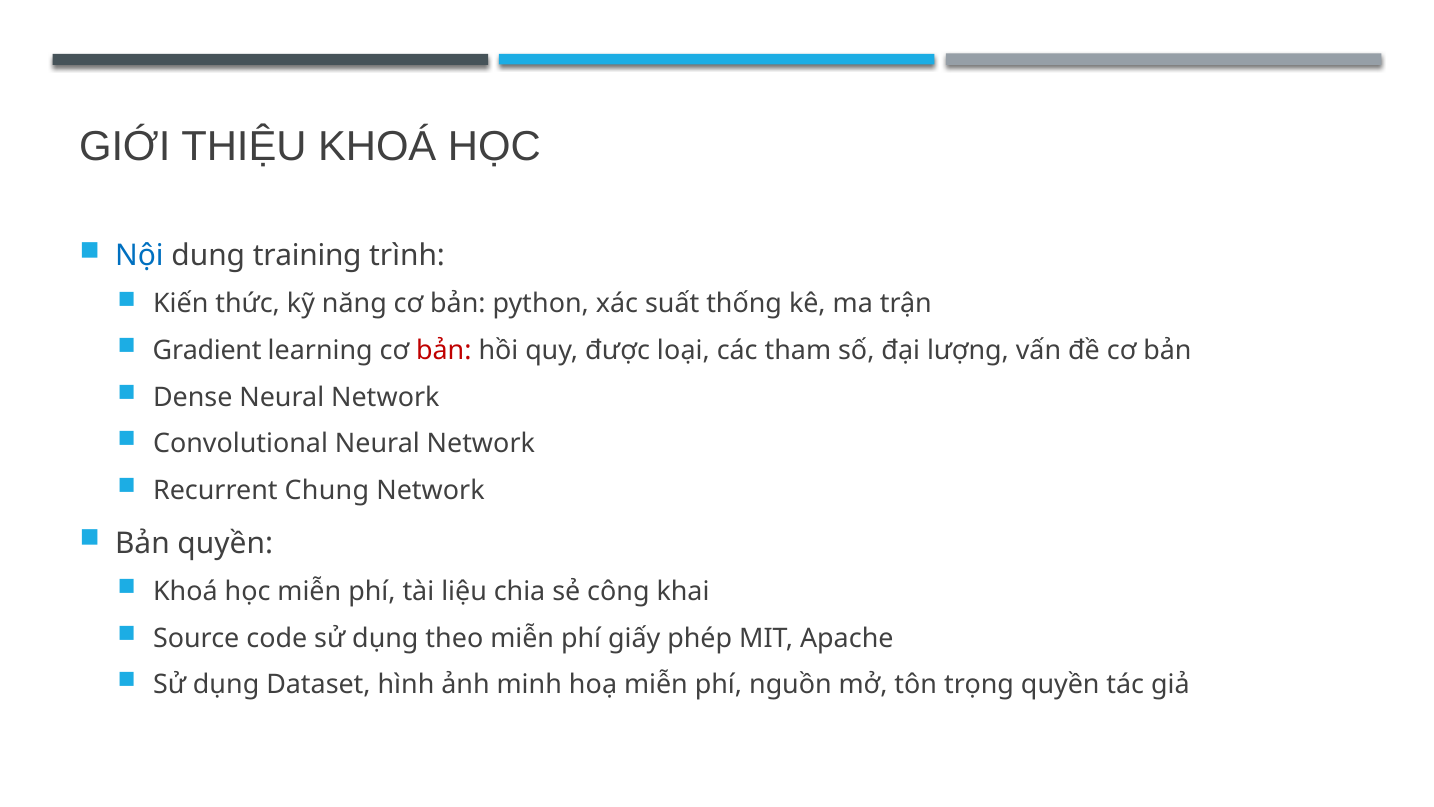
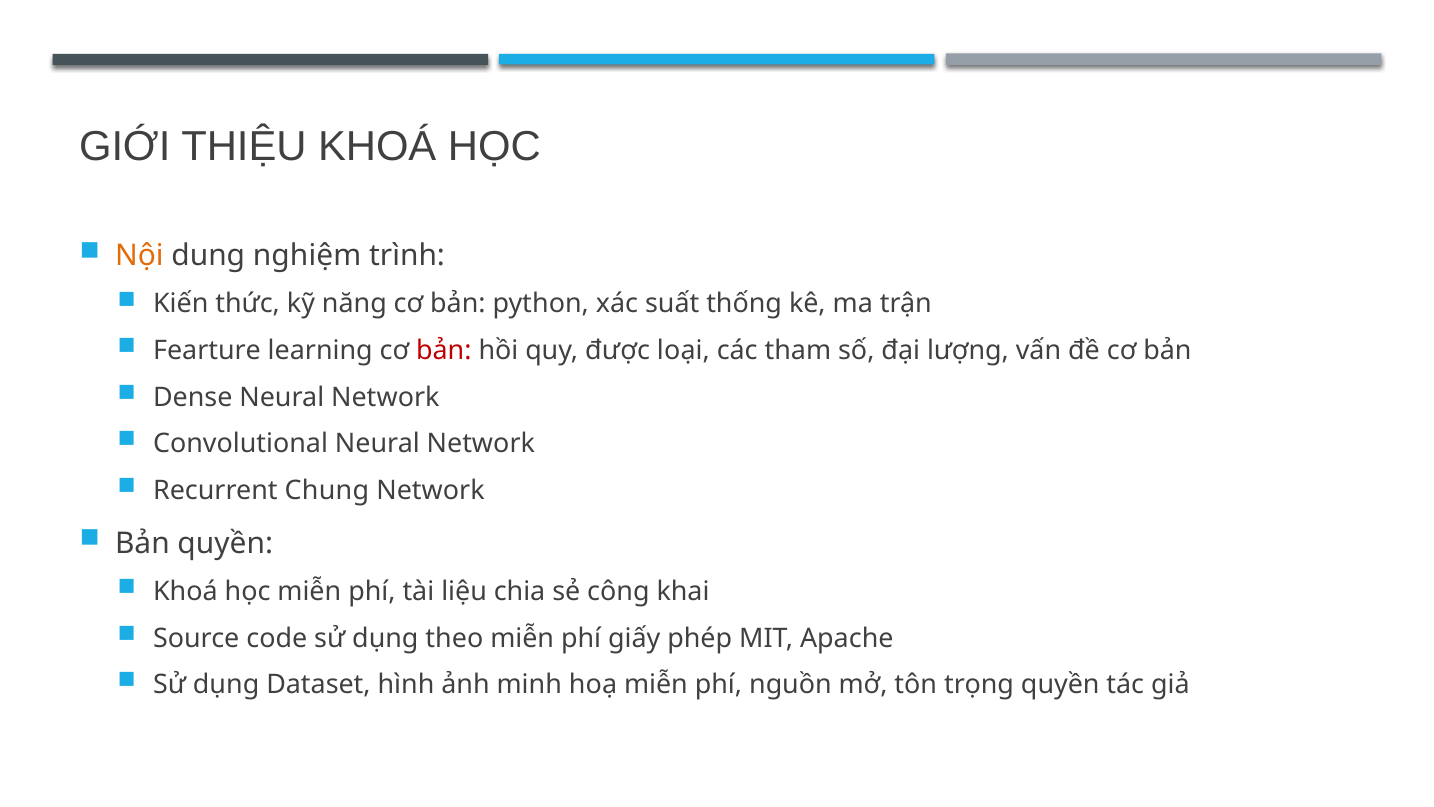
Nội colour: blue -> orange
training: training -> nghiệm
Gradient: Gradient -> Fearture
